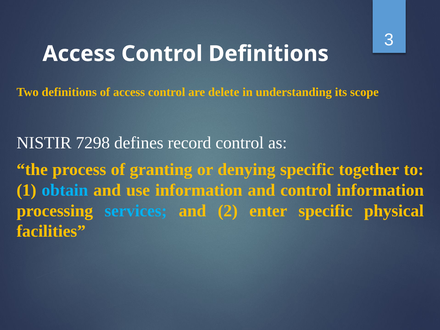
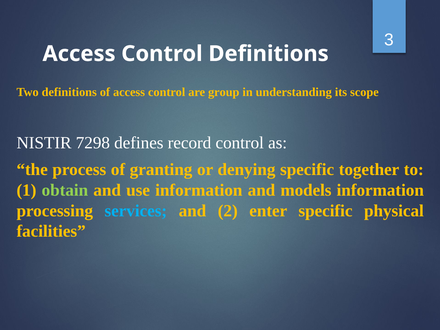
delete: delete -> group
obtain colour: light blue -> light green
and control: control -> models
